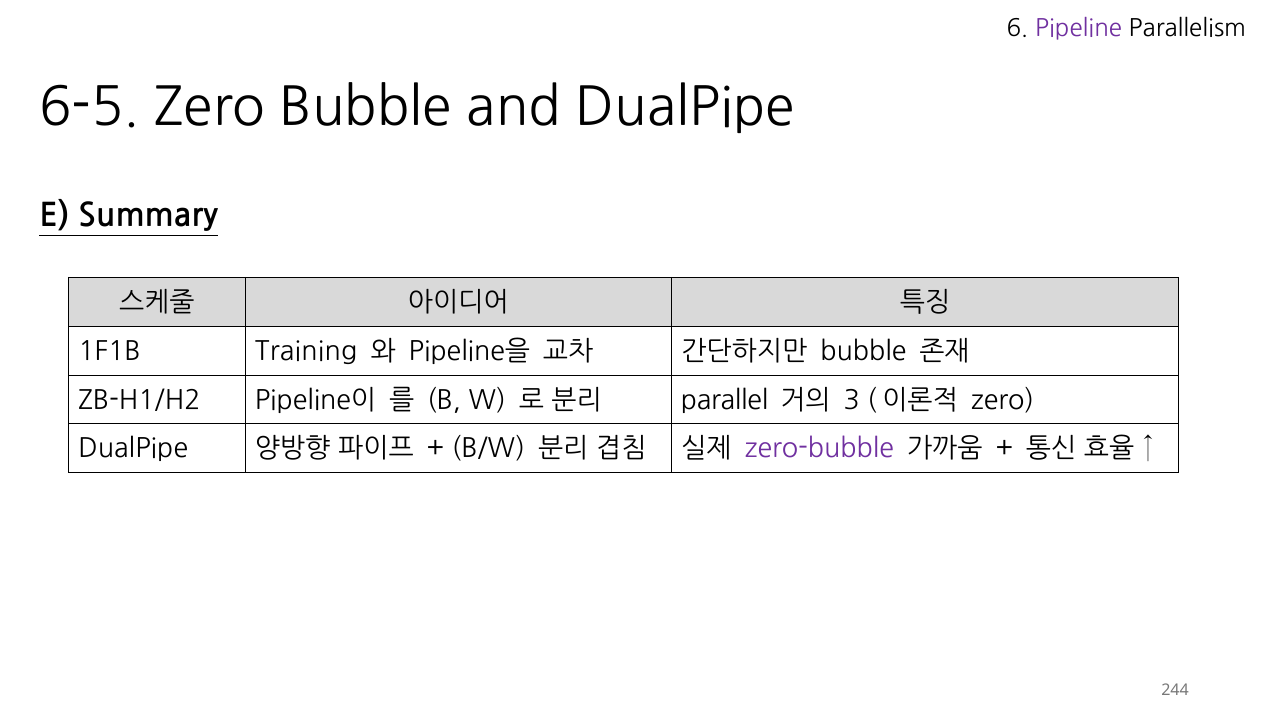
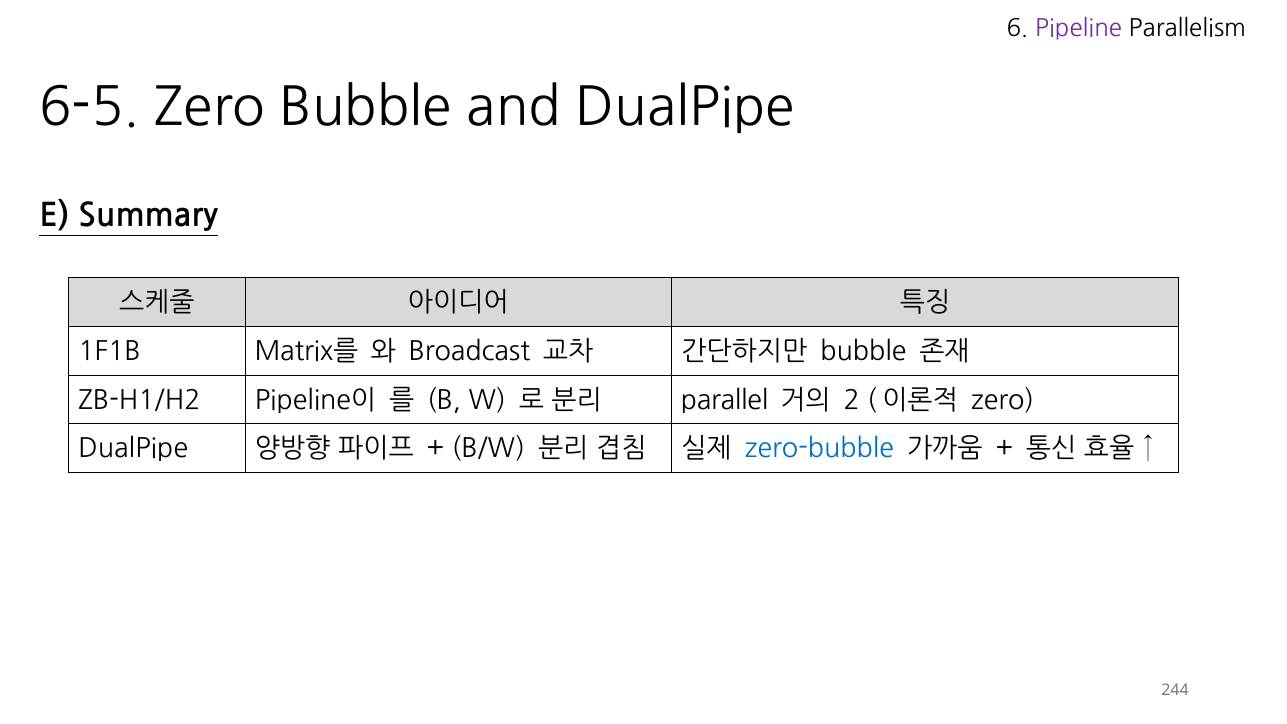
Training: Training -> Matrix를
Pipeline을: Pipeline을 -> Broadcast
3: 3 -> 2
zero-bubble colour: purple -> blue
